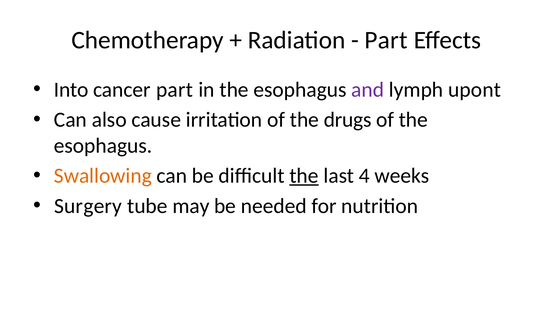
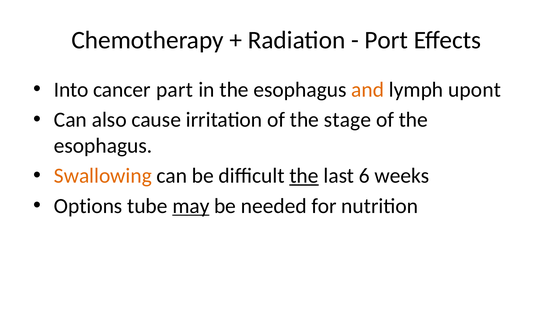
Part at (386, 40): Part -> Port
and colour: purple -> orange
drugs: drugs -> stage
4: 4 -> 6
Surgery: Surgery -> Options
may underline: none -> present
